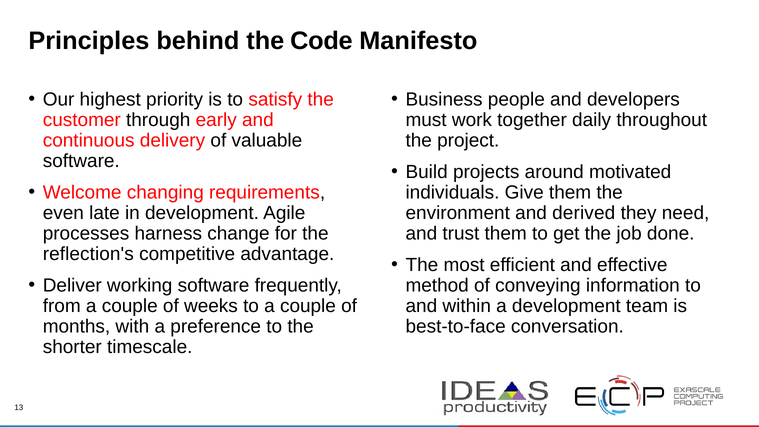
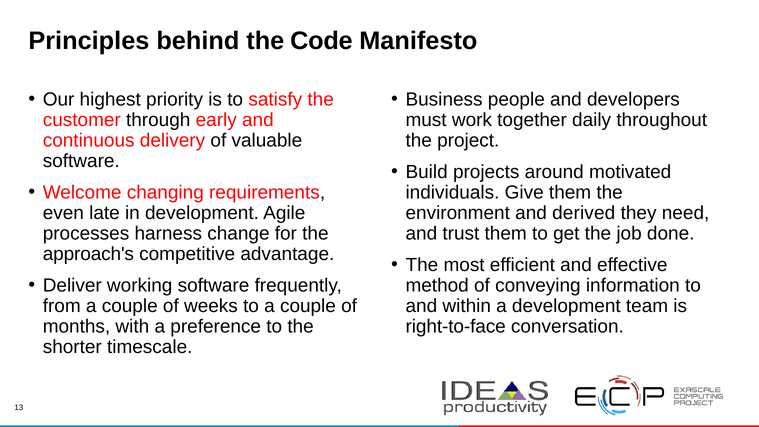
reflection's: reflection's -> approach's
best-to-face: best-to-face -> right-to-face
